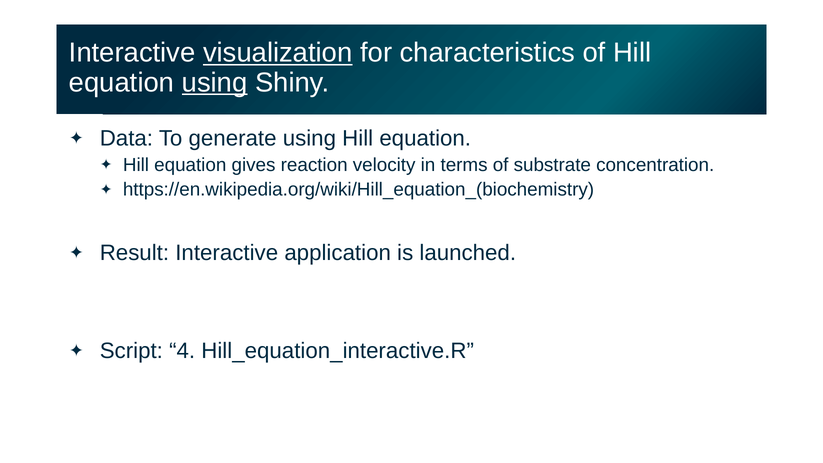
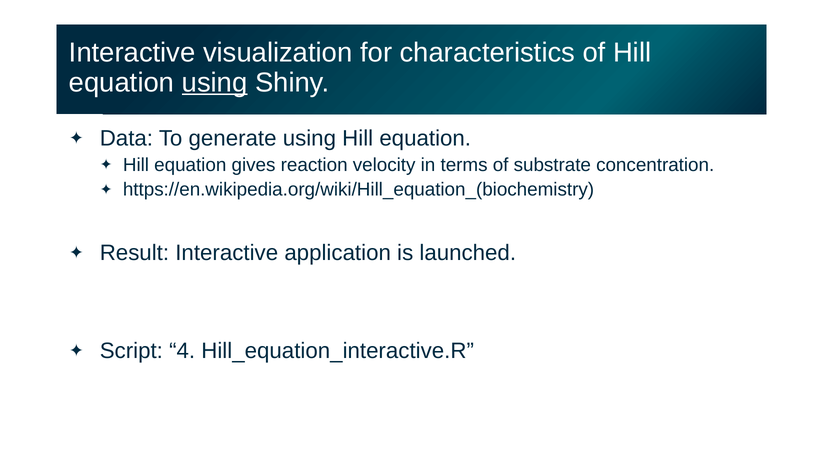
visualization underline: present -> none
